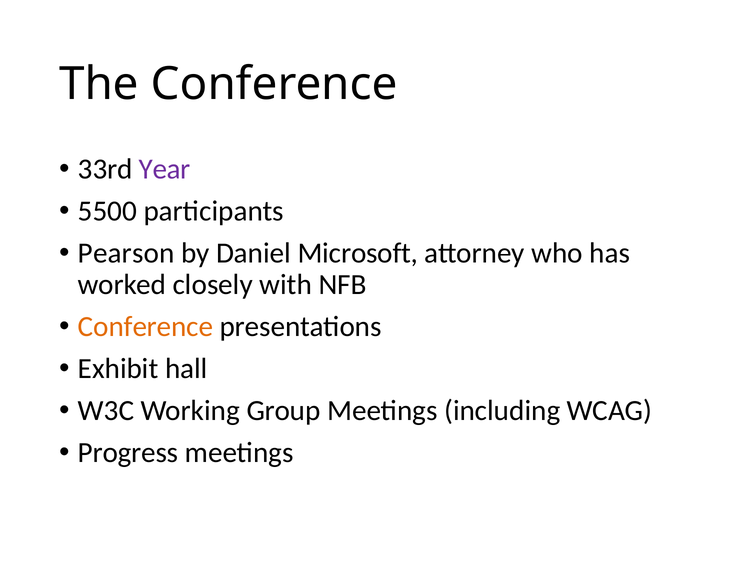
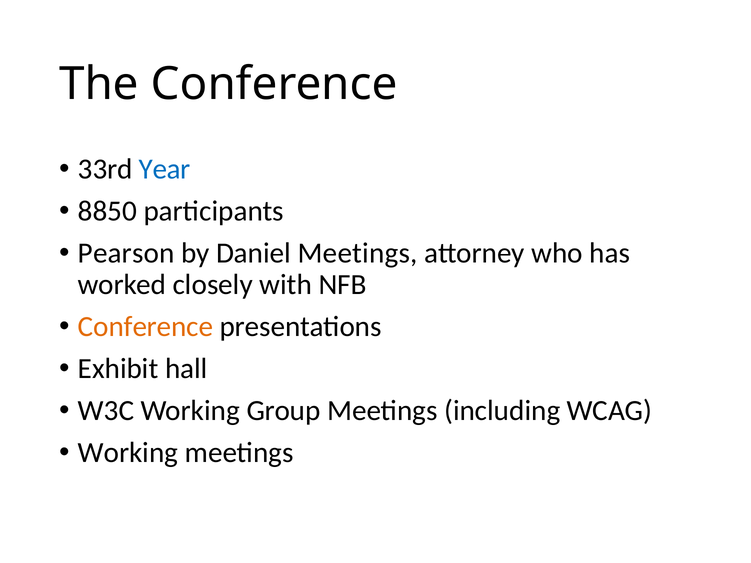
Year colour: purple -> blue
5500: 5500 -> 8850
Daniel Microsoft: Microsoft -> Meetings
Progress at (128, 453): Progress -> Working
